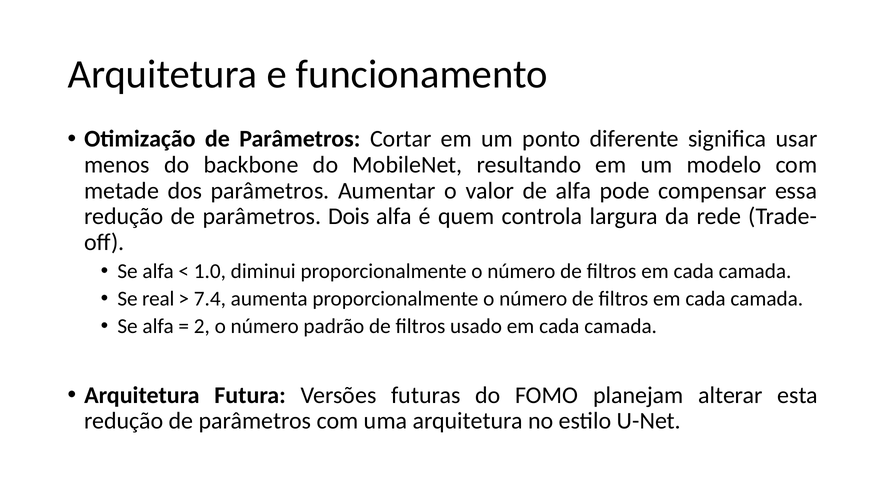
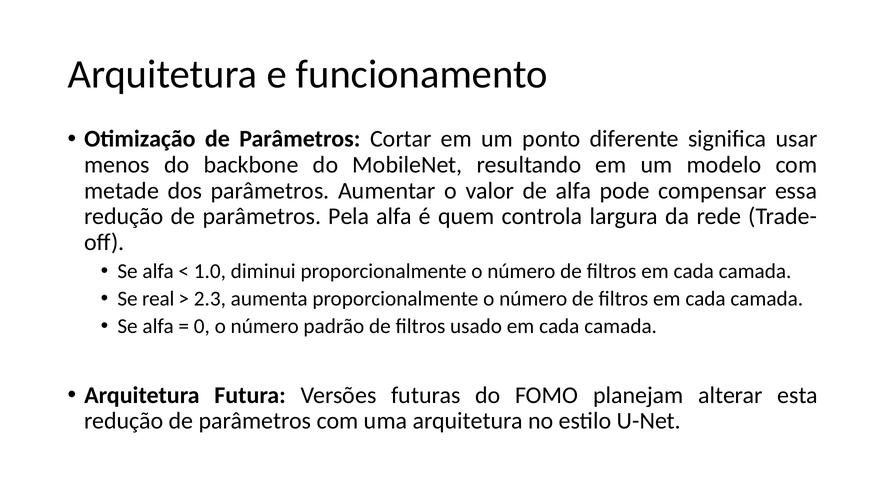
Dois: Dois -> Pela
7.4: 7.4 -> 2.3
2: 2 -> 0
